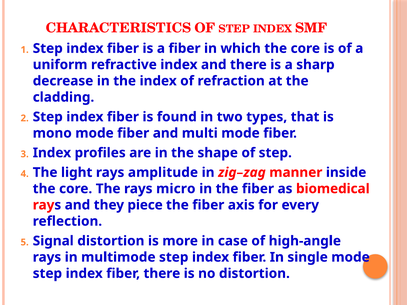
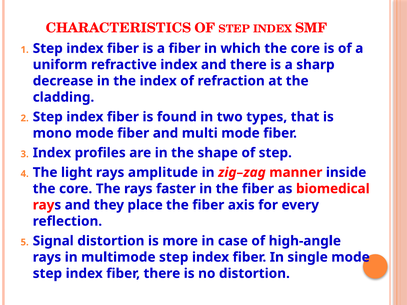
micro: micro -> faster
piece: piece -> place
